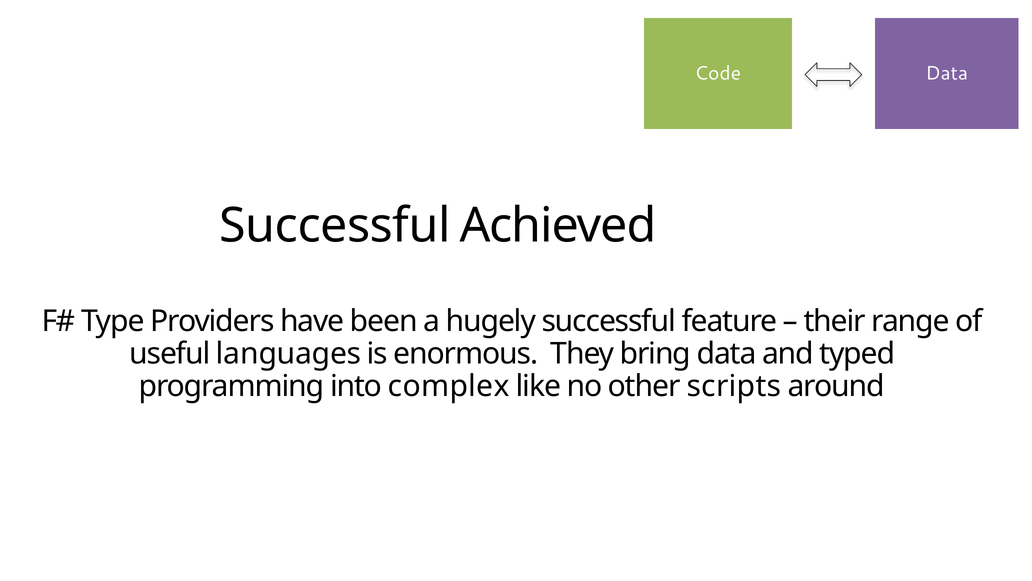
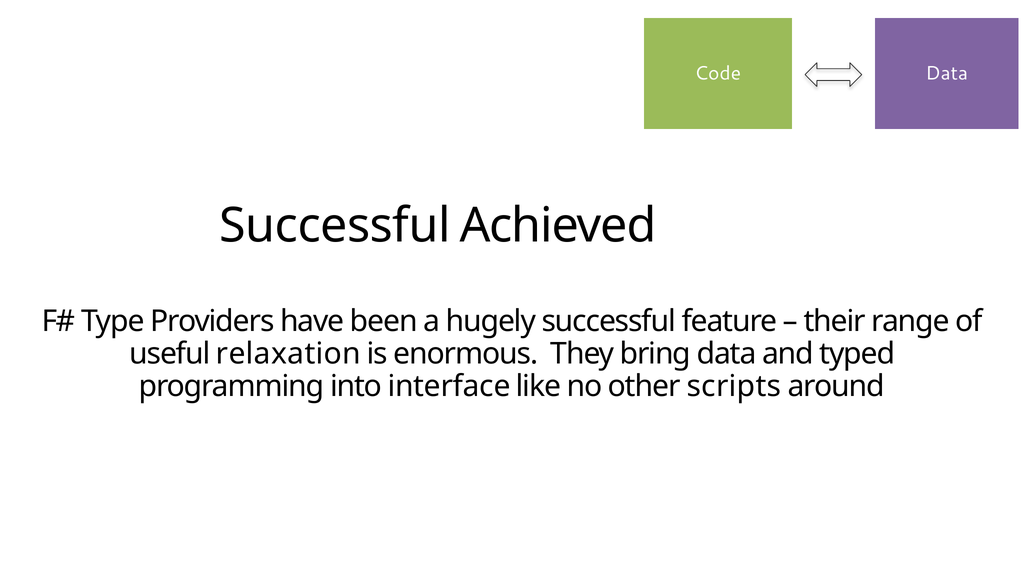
languages: languages -> relaxation
complex: complex -> interface
